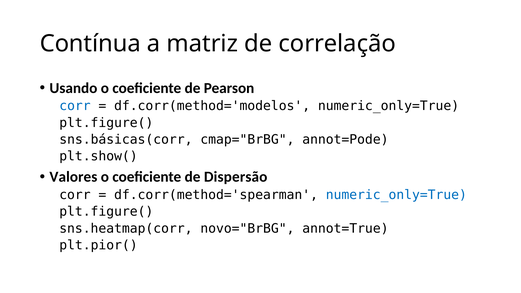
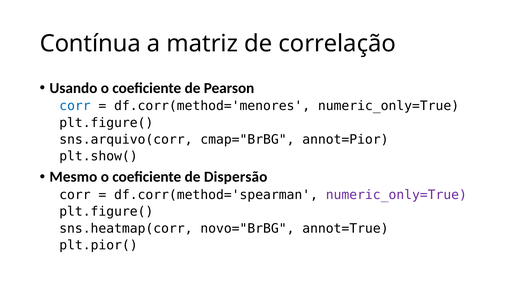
df.corr(method='modelos: df.corr(method='modelos -> df.corr(method='menores
sns.básicas(corr: sns.básicas(corr -> sns.arquivo(corr
annot=Pode: annot=Pode -> annot=Pior
Valores: Valores -> Mesmo
numeric_only=True at (396, 195) colour: blue -> purple
